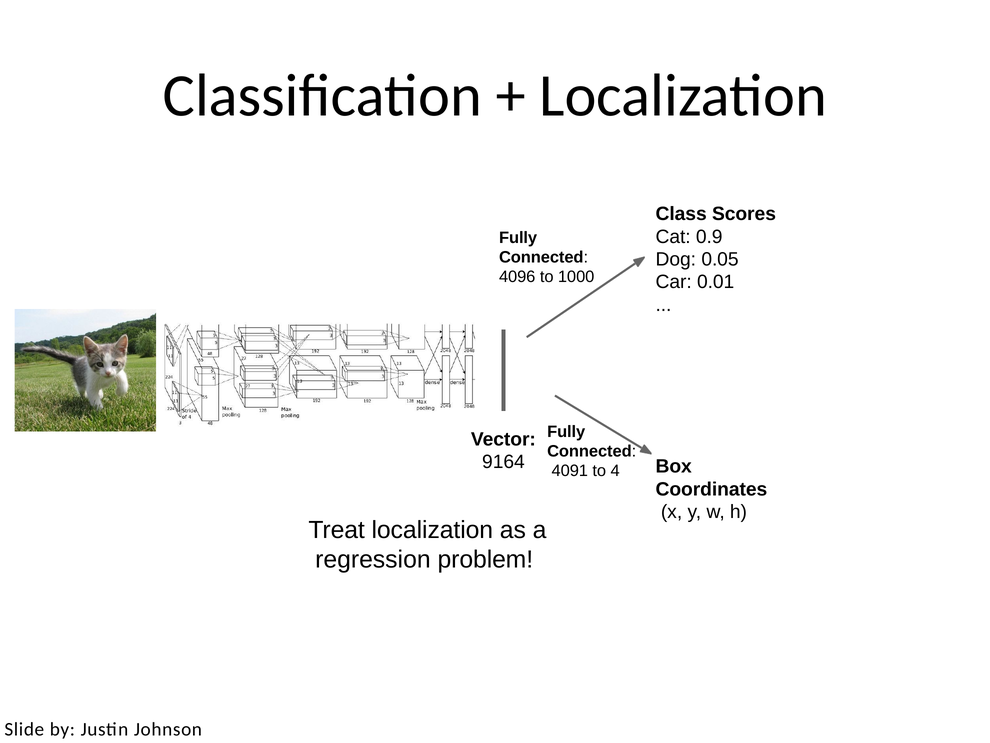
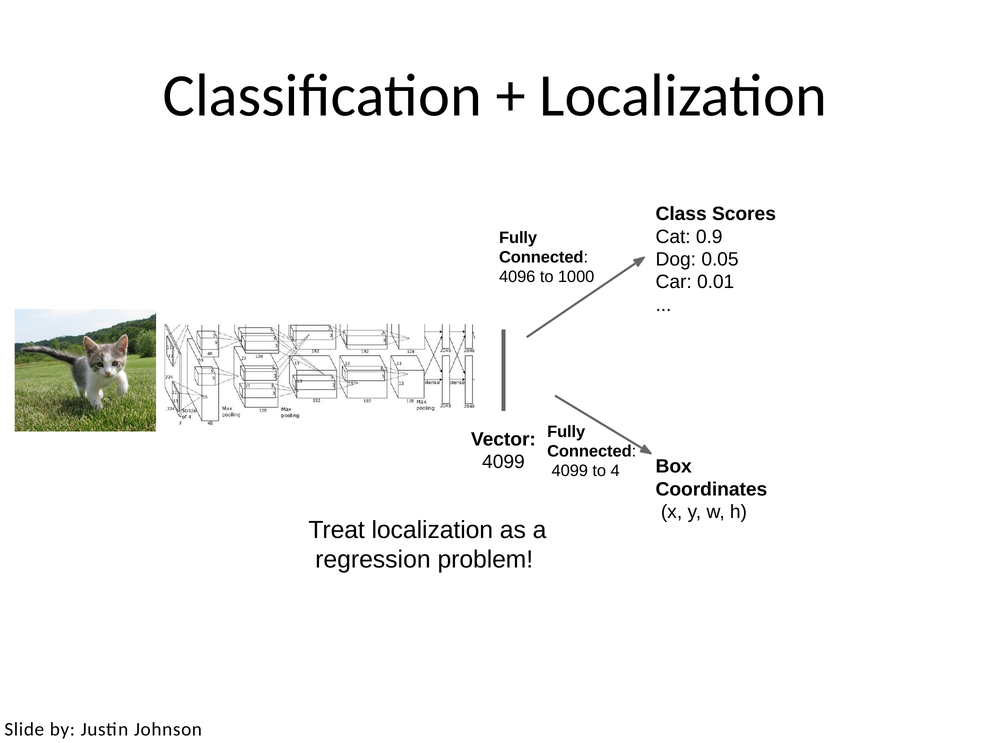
9164 at (503, 462): 9164 -> 4099
4091 at (570, 471): 4091 -> 4099
